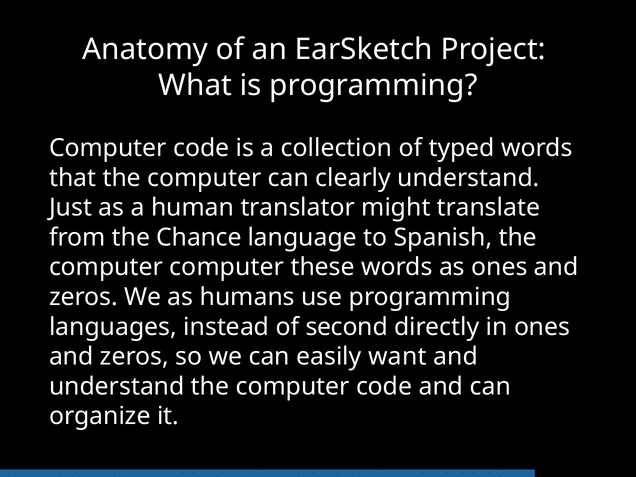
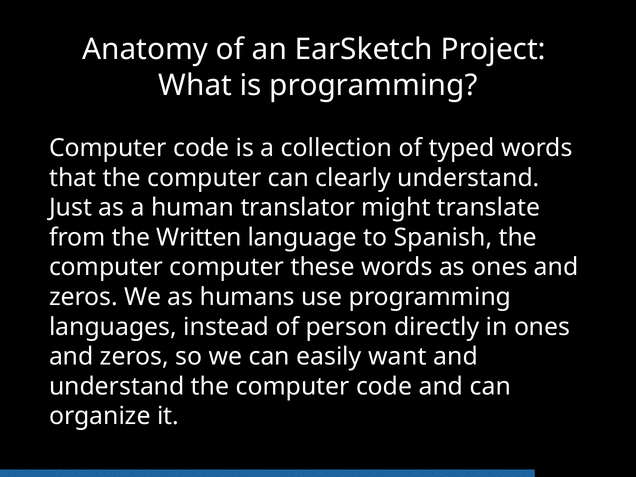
Chance: Chance -> Written
second: second -> person
